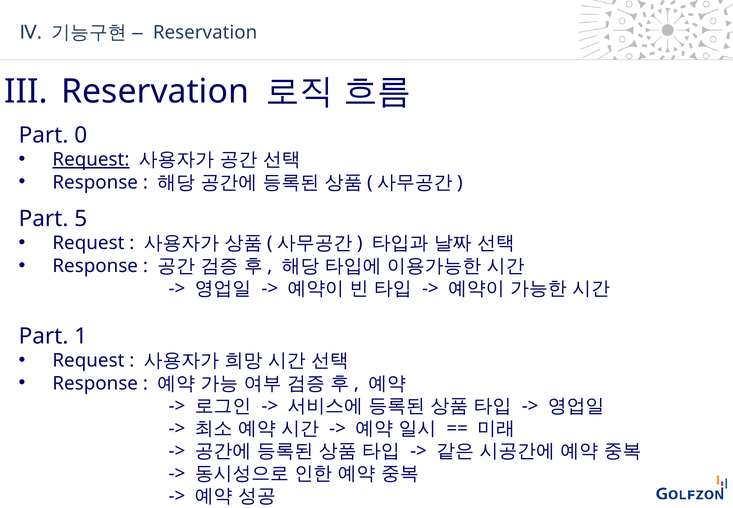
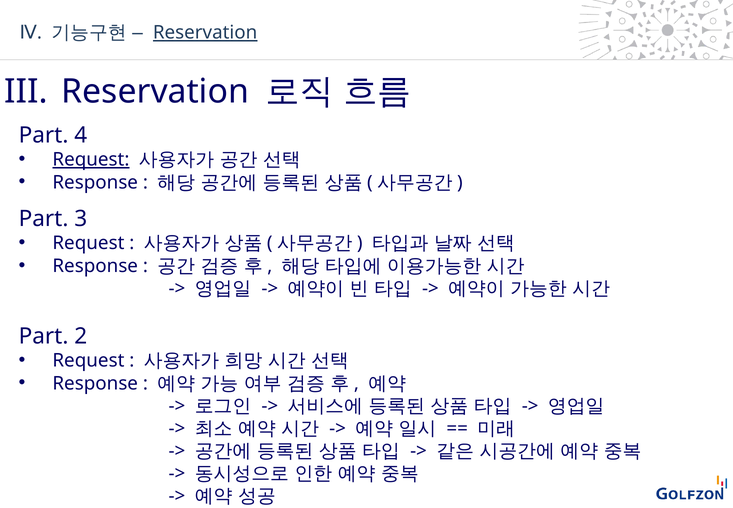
Reservation at (205, 33) underline: none -> present
0: 0 -> 4
5: 5 -> 3
1: 1 -> 2
